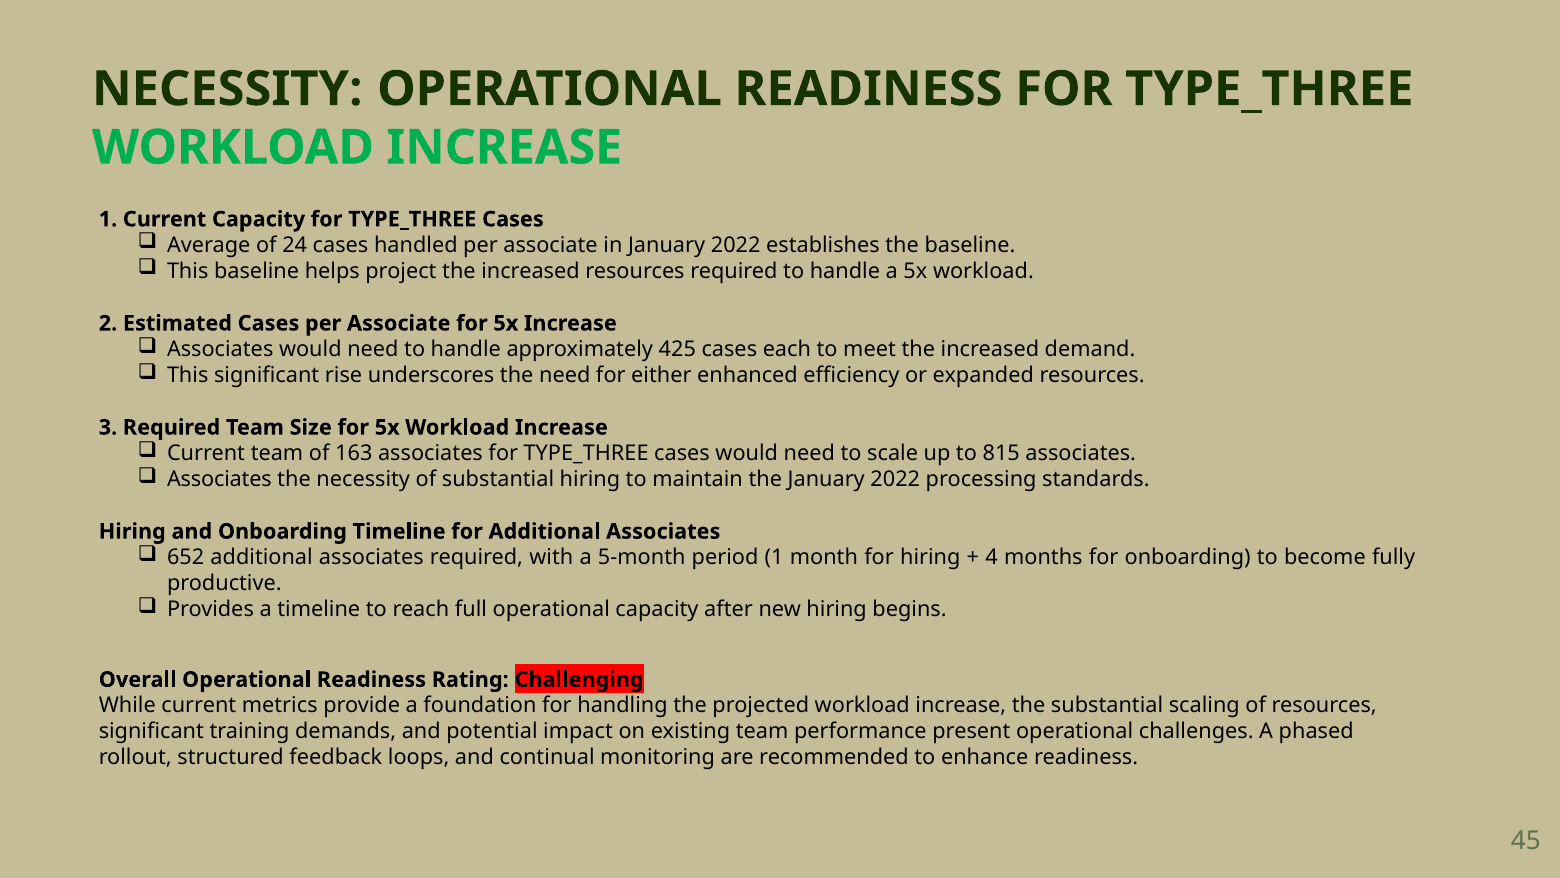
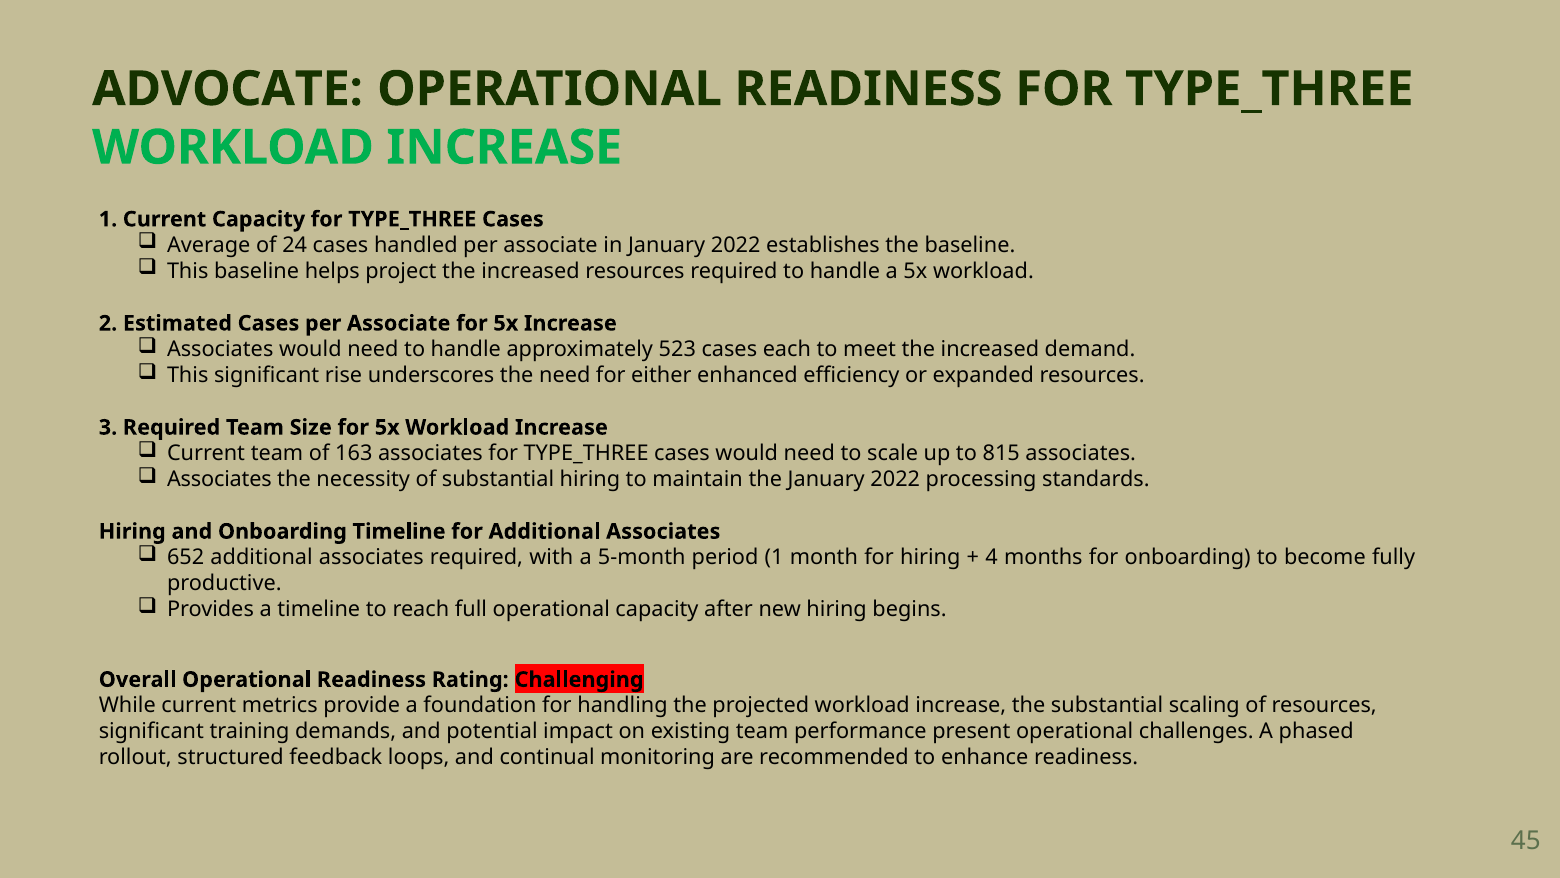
NECESSITY at (227, 89): NECESSITY -> ADVOCATE
425: 425 -> 523
